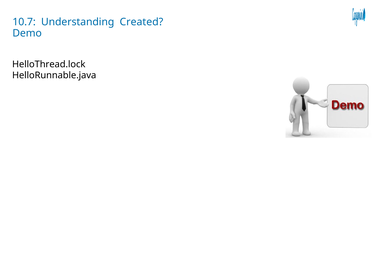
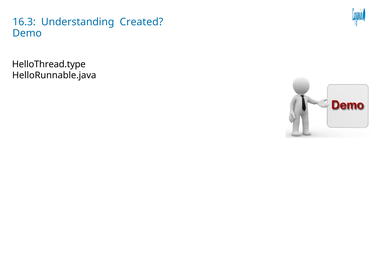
10.7: 10.7 -> 16.3
HelloThread.lock: HelloThread.lock -> HelloThread.type
